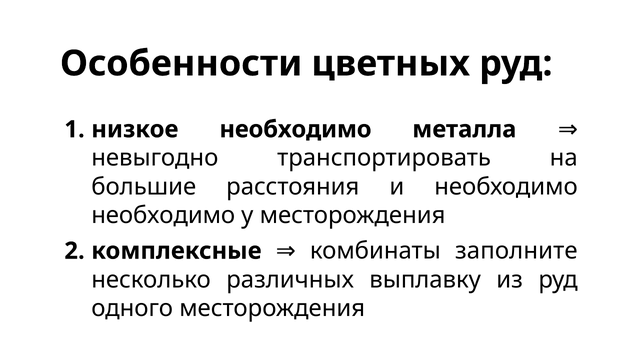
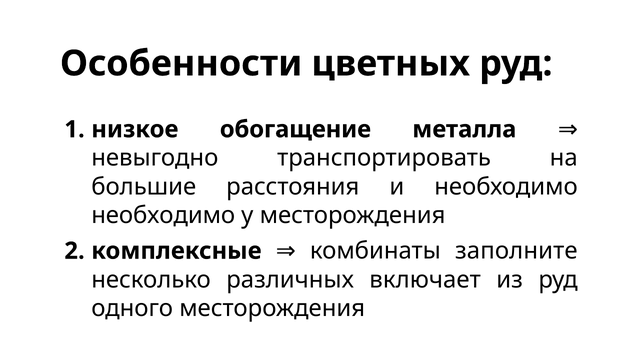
низкое необходимо: необходимо -> обогащение
выплавку: выплавку -> включает
